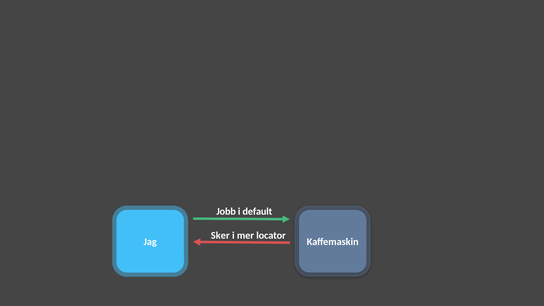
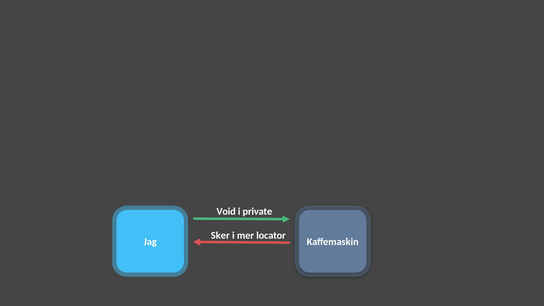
Jobb: Jobb -> Void
default: default -> private
